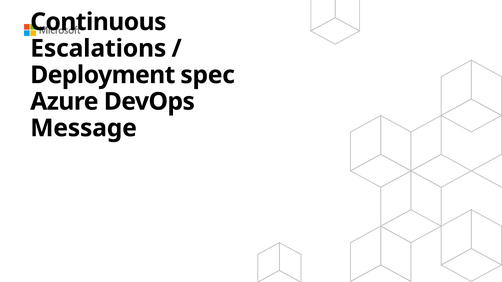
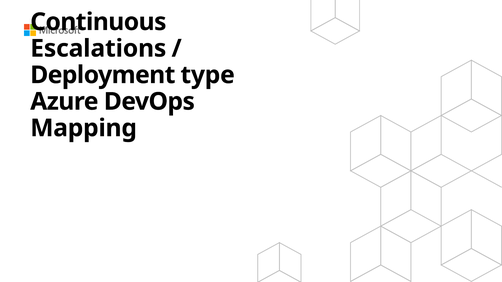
spec: spec -> type
Message: Message -> Mapping
